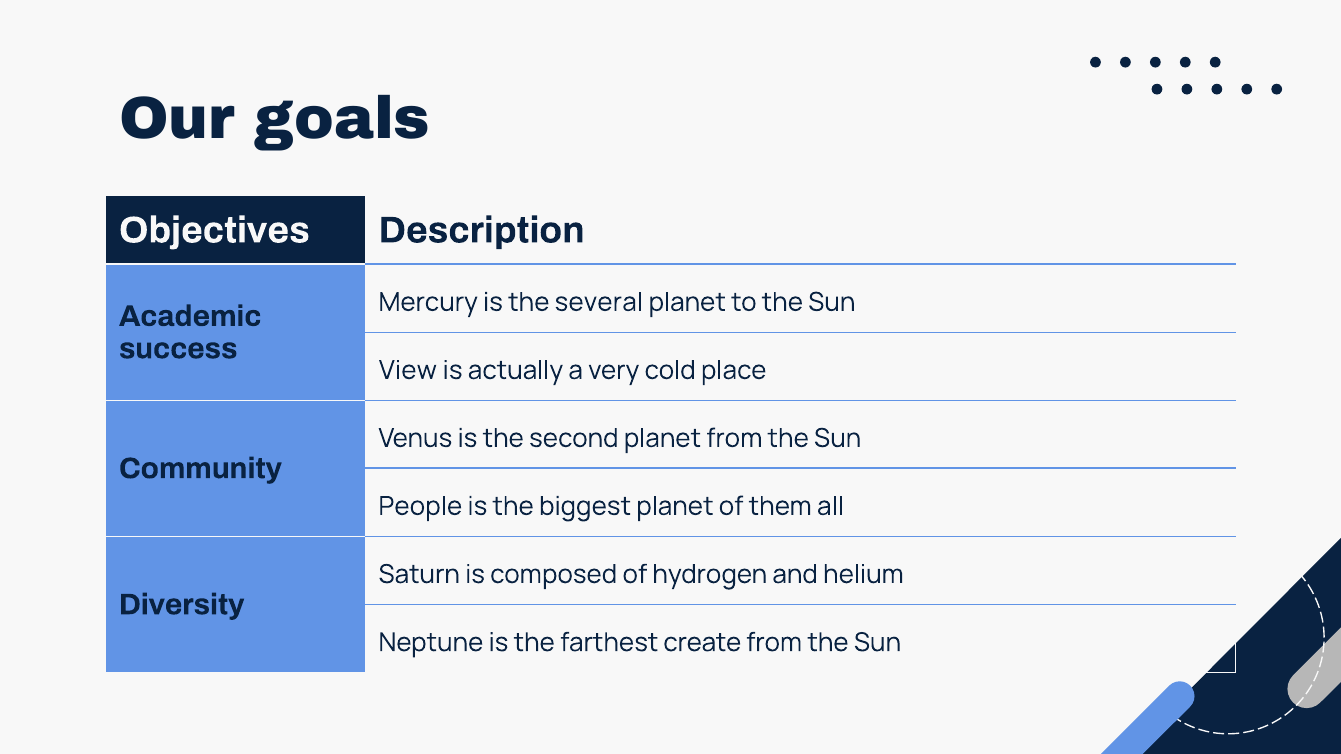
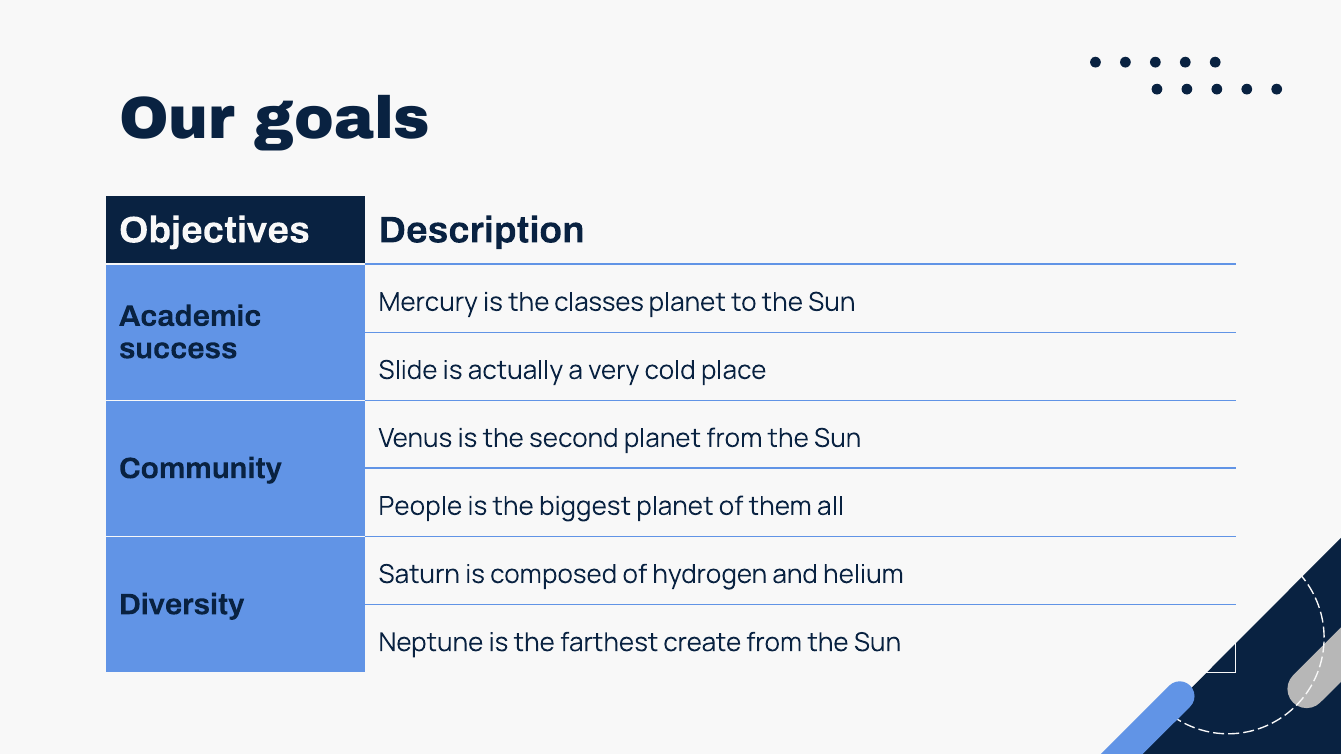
several: several -> classes
View: View -> Slide
